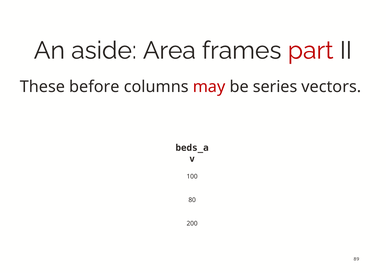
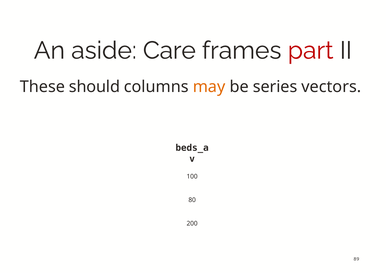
Area: Area -> Care
before: before -> should
may colour: red -> orange
